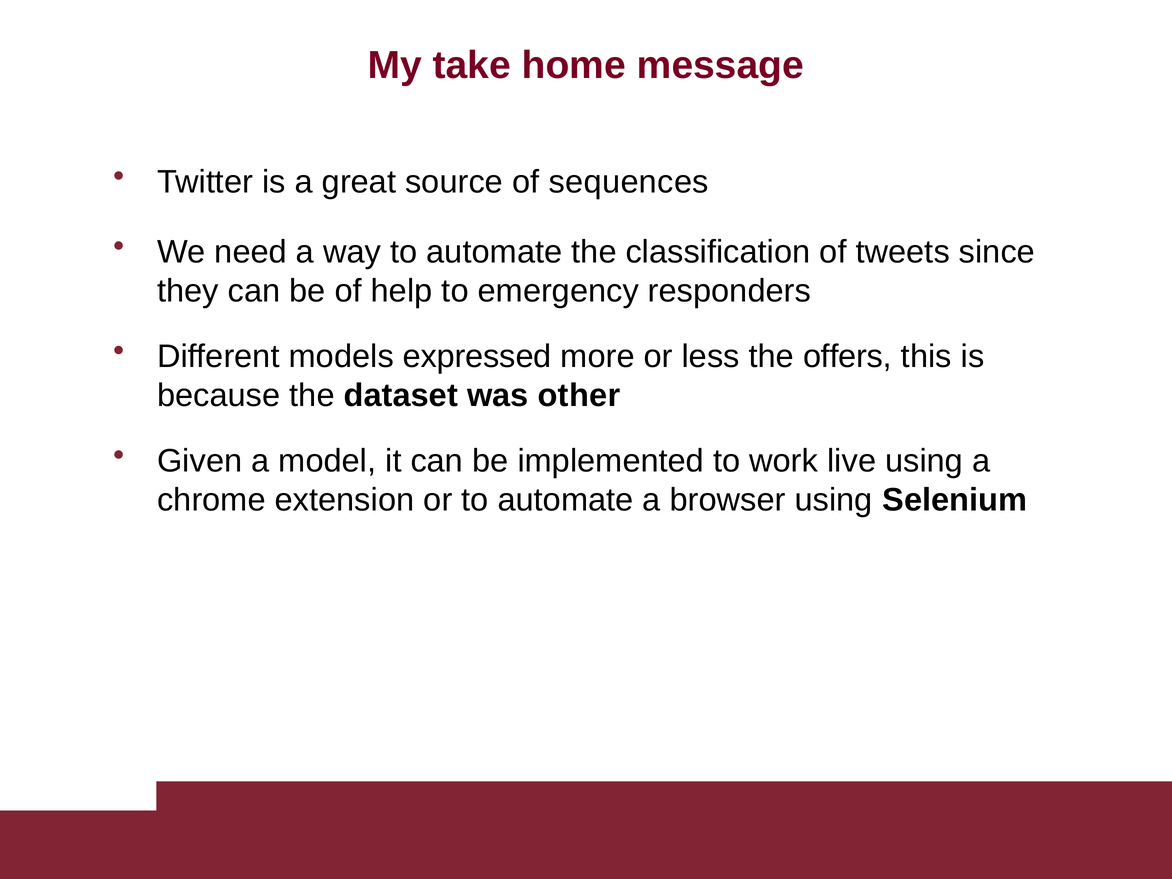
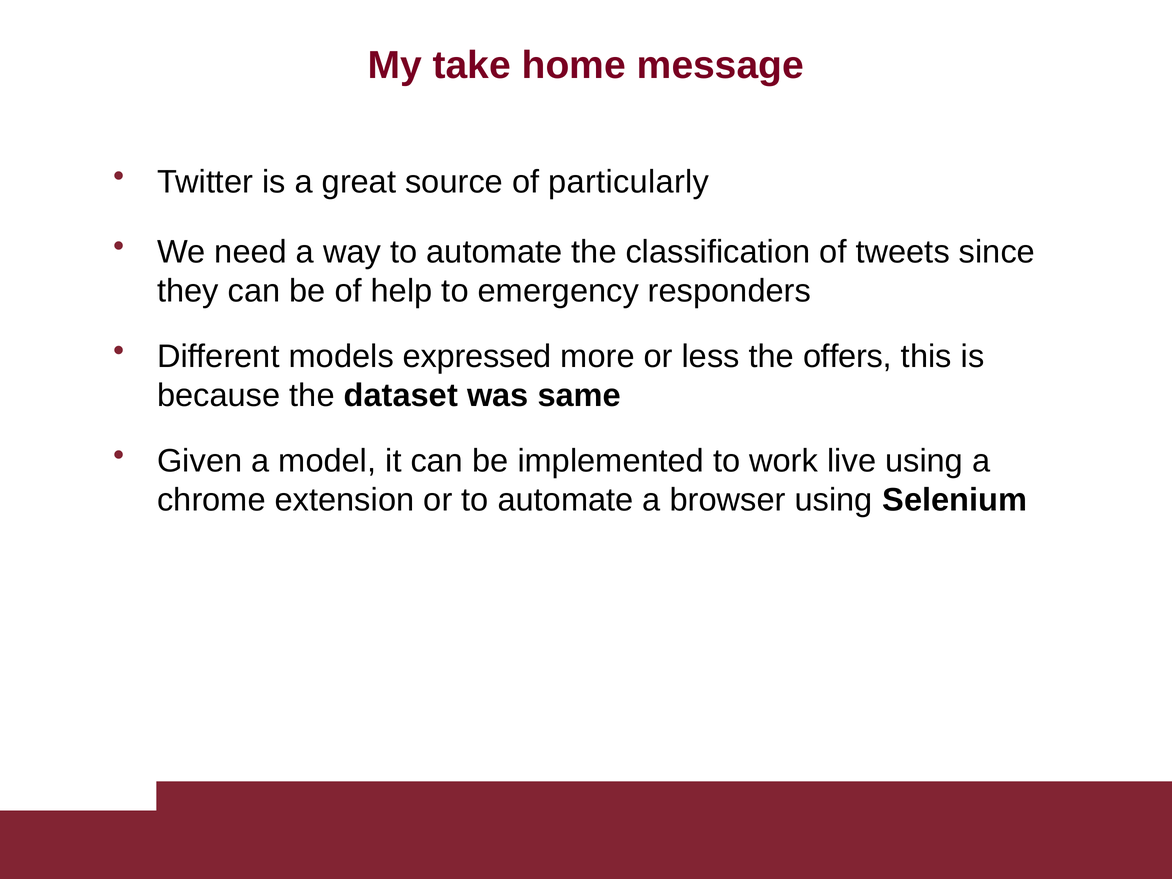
sequences: sequences -> particularly
other: other -> same
